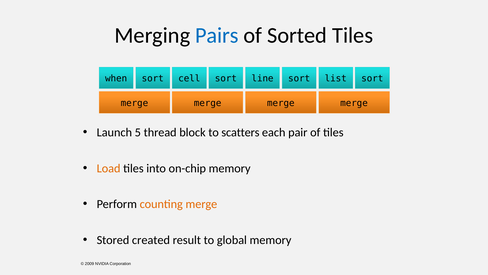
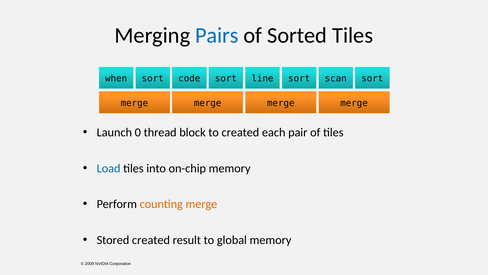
cell: cell -> code
list: list -> scan
5: 5 -> 0
to scatters: scatters -> created
Load colour: orange -> blue
